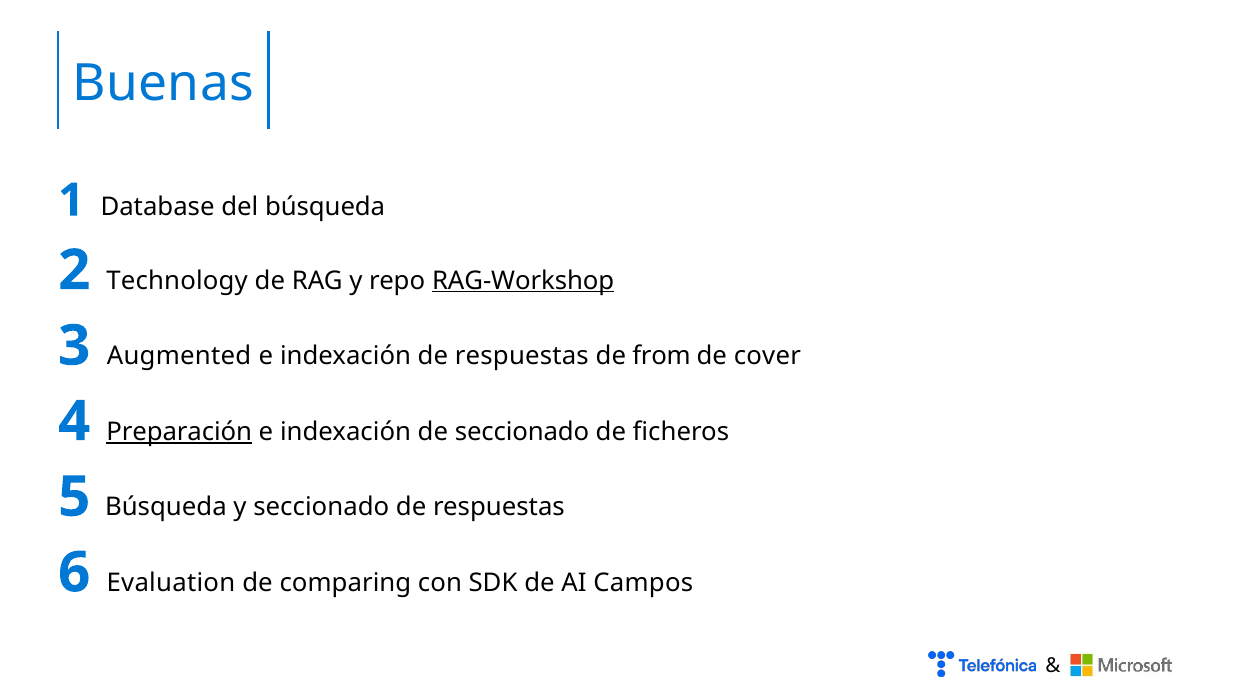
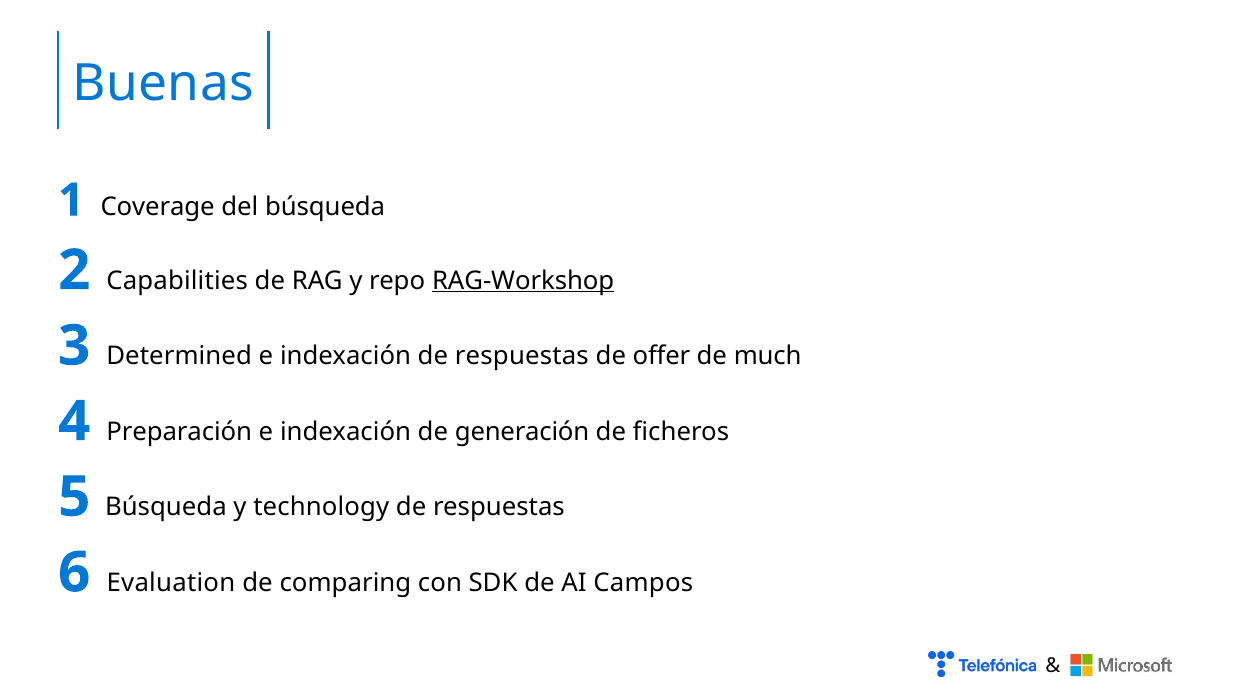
Database: Database -> Coverage
Technology: Technology -> Capabilities
Augmented: Augmented -> Determined
from: from -> offer
cover: cover -> much
Preparación underline: present -> none
de seccionado: seccionado -> generación
y seccionado: seccionado -> technology
